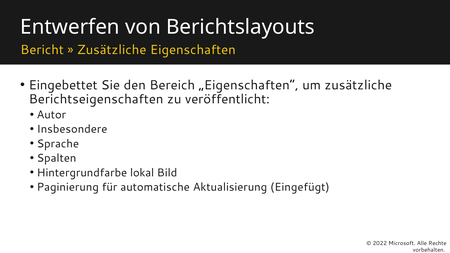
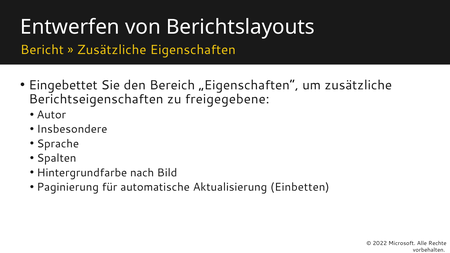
veröffentlicht: veröffentlicht -> freigegebene
lokal: lokal -> nach
Eingefügt: Eingefügt -> Einbetten
